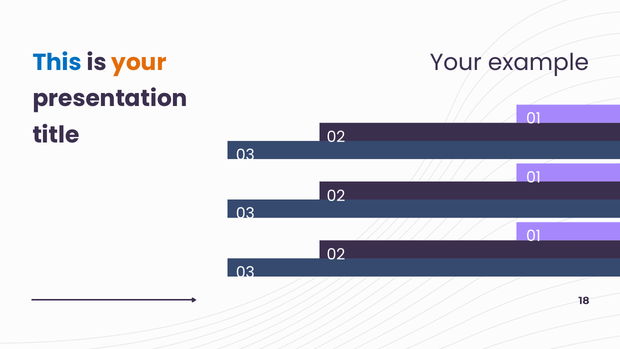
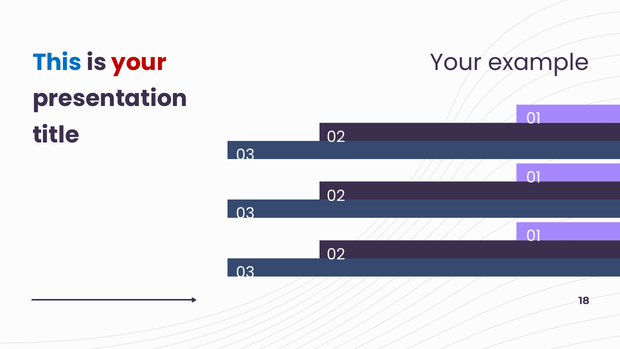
your at (139, 62) colour: orange -> red
